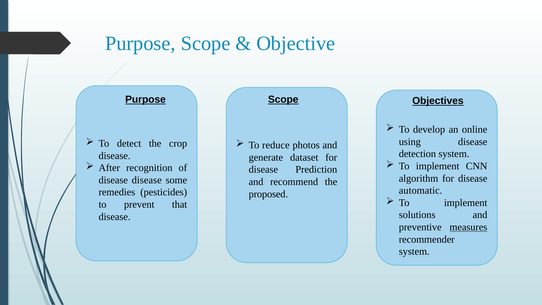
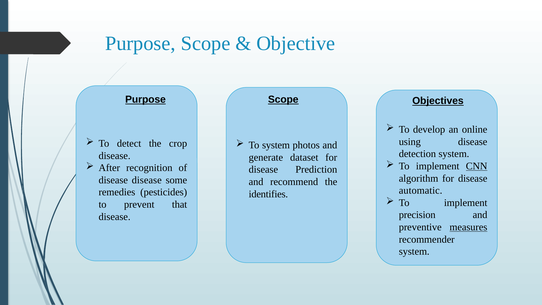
To reduce: reduce -> system
CNN underline: none -> present
proposed: proposed -> identifies
solutions: solutions -> precision
